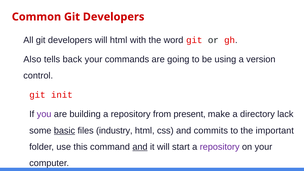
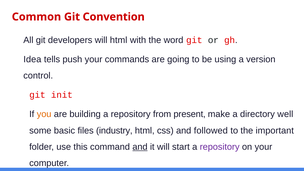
Common Git Developers: Developers -> Convention
Also: Also -> Idea
back: back -> push
you colour: purple -> orange
lack: lack -> well
basic underline: present -> none
commits: commits -> followed
